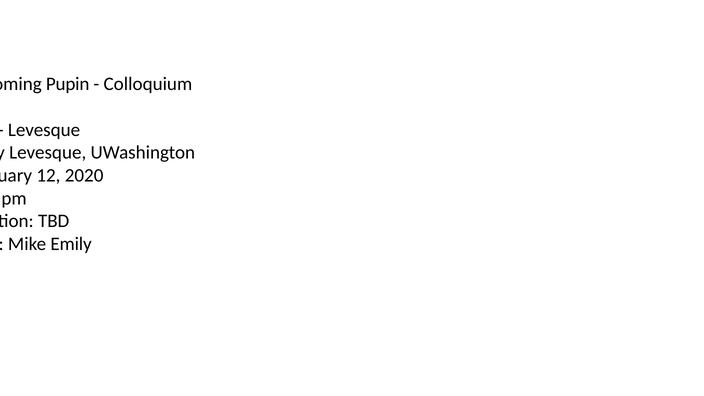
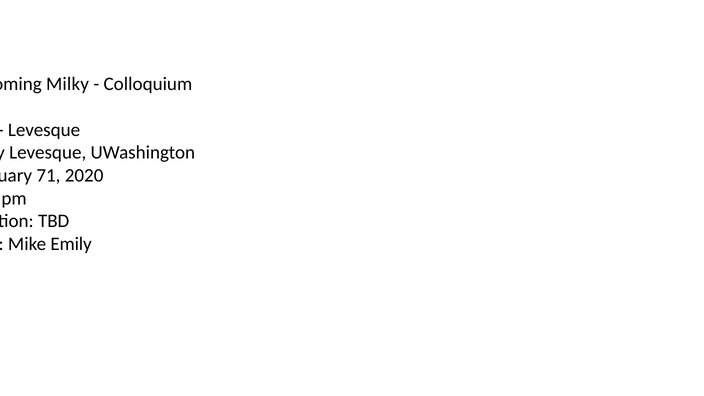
Pupin: Pupin -> Milky
12: 12 -> 71
